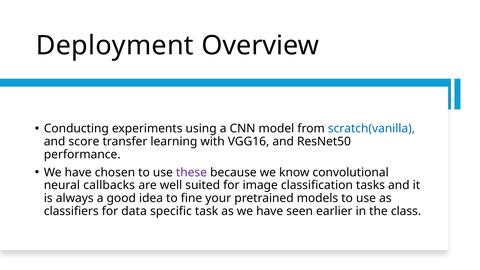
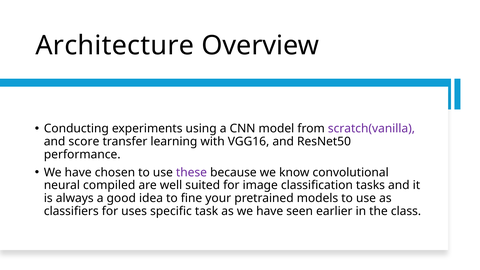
Deployment: Deployment -> Architecture
scratch(vanilla colour: blue -> purple
callbacks: callbacks -> compiled
data: data -> uses
